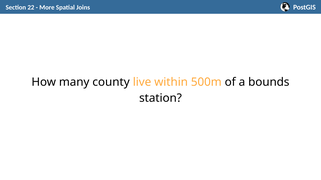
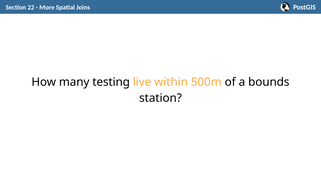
county: county -> testing
